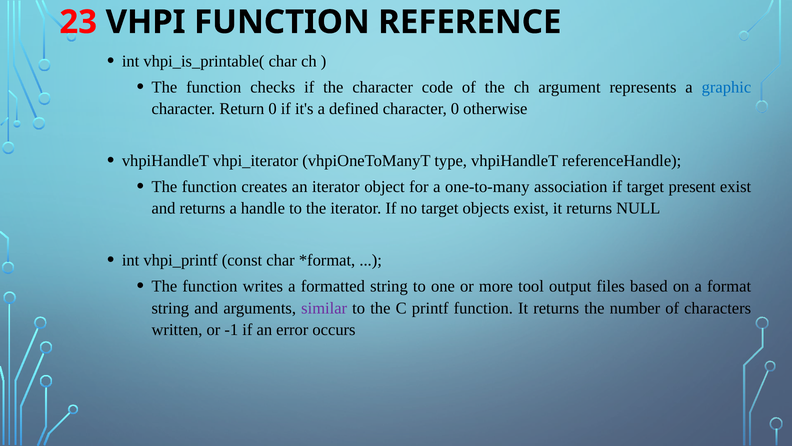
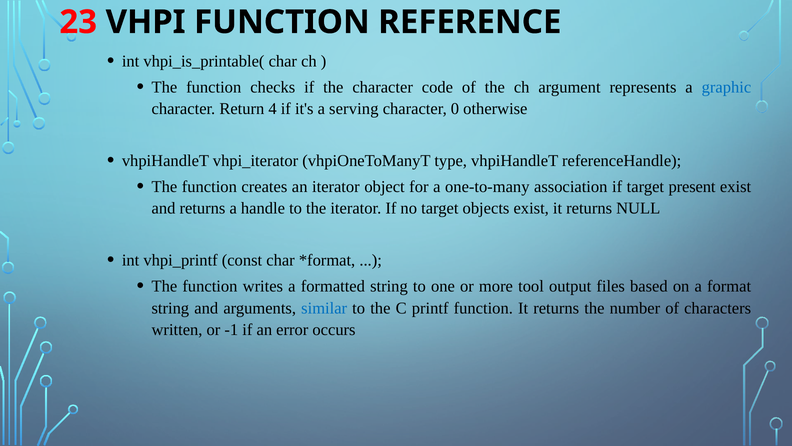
Return 0: 0 -> 4
defined: defined -> serving
similar colour: purple -> blue
